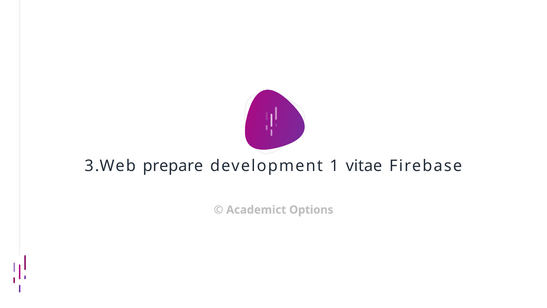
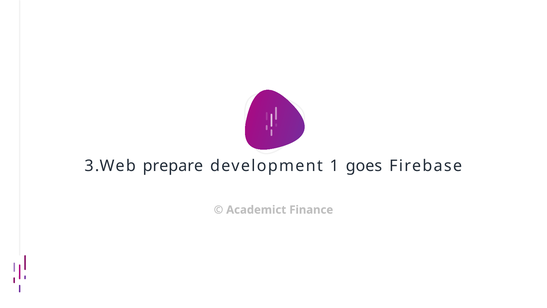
vitae: vitae -> goes
Options: Options -> Finance
